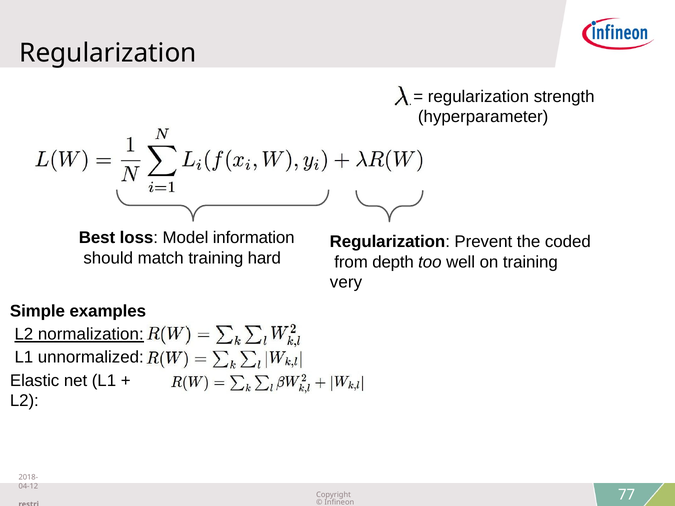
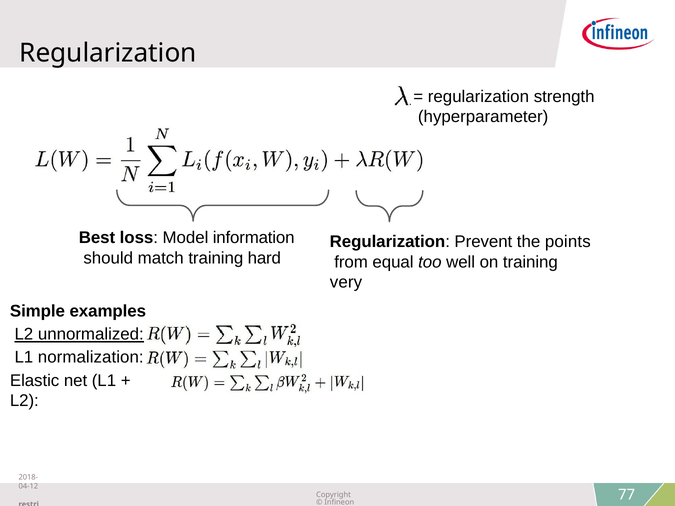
coded: coded -> points
depth: depth -> equal
normalization: normalization -> unnormalized
unnormalized: unnormalized -> normalization
